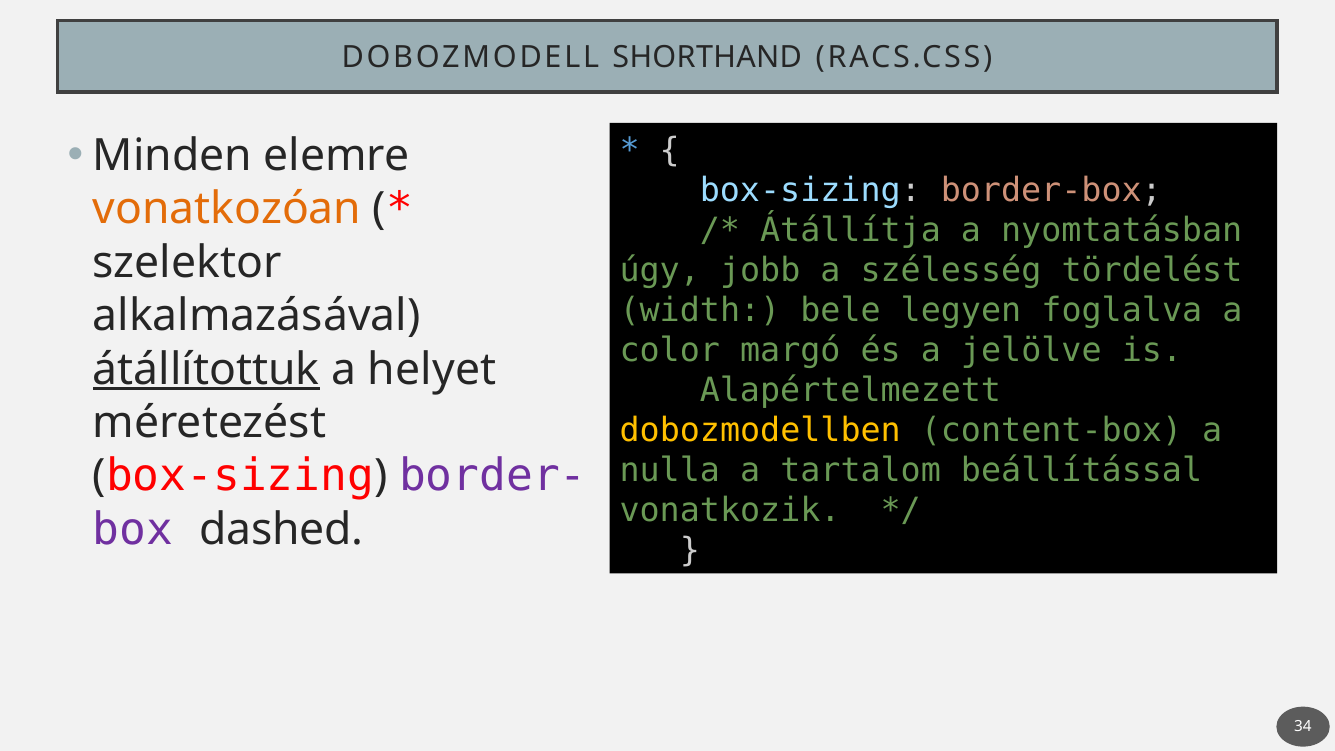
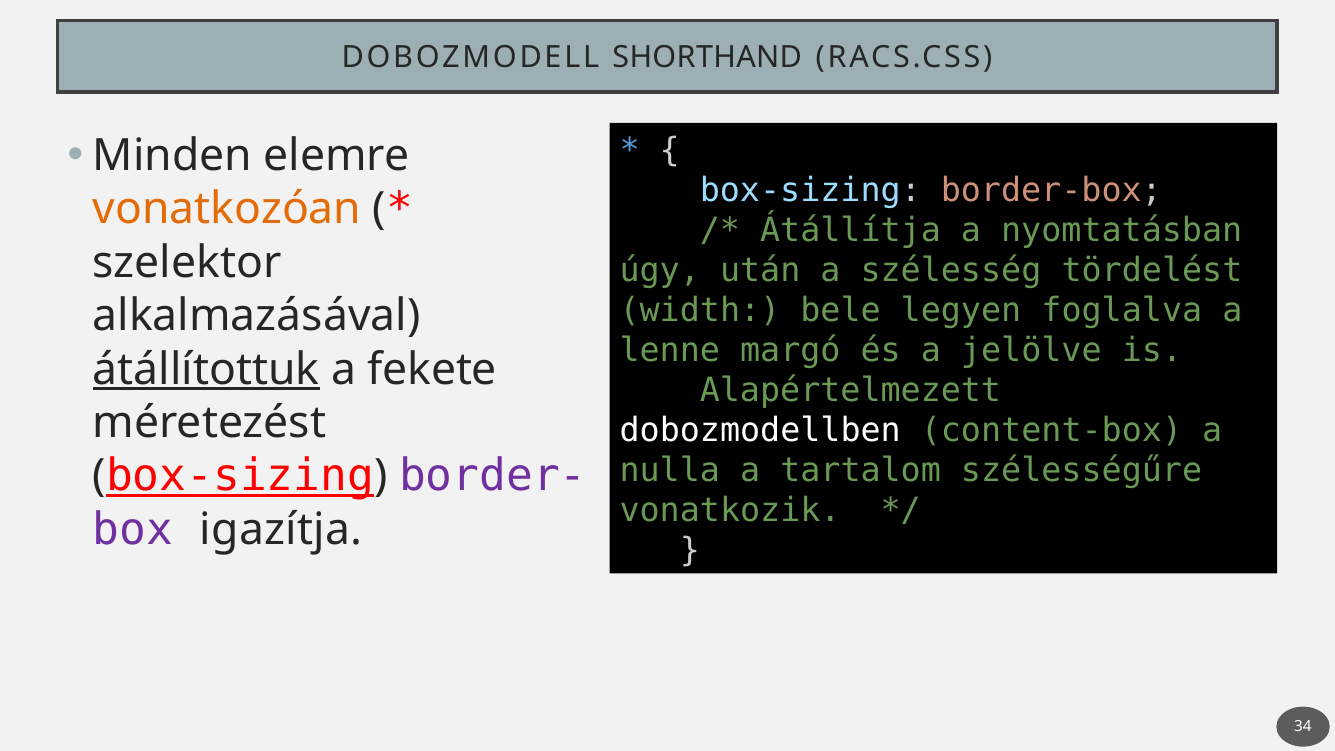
jobb: jobb -> után
color: color -> lenne
helyet: helyet -> fekete
dobozmodellben colour: yellow -> white
beállítással: beállítással -> szélességűre
box-sizing at (240, 476) underline: none -> present
dashed: dashed -> igazítja
